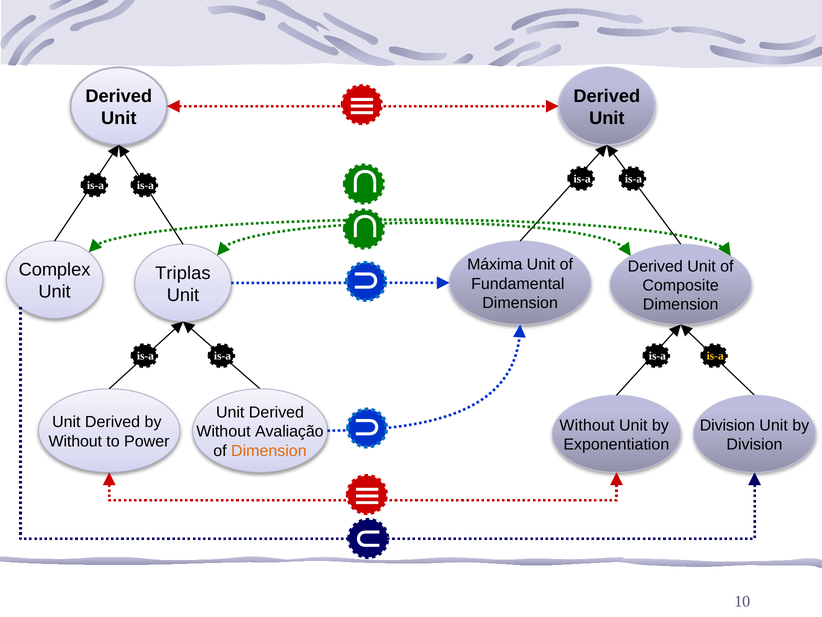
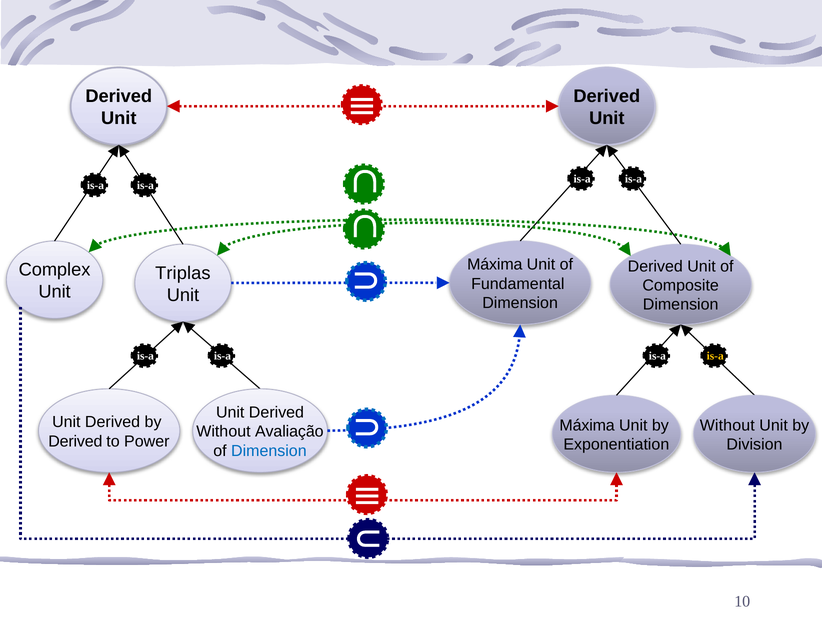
Without at (587, 425): Without -> Máxima
Division at (727, 425): Division -> Without
Without at (75, 441): Without -> Derived
Dimension at (269, 451) colour: orange -> blue
